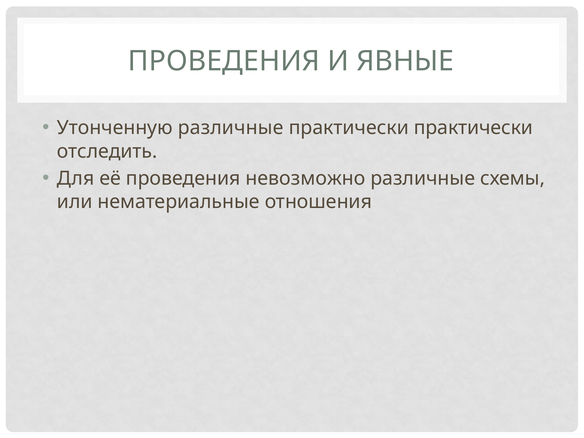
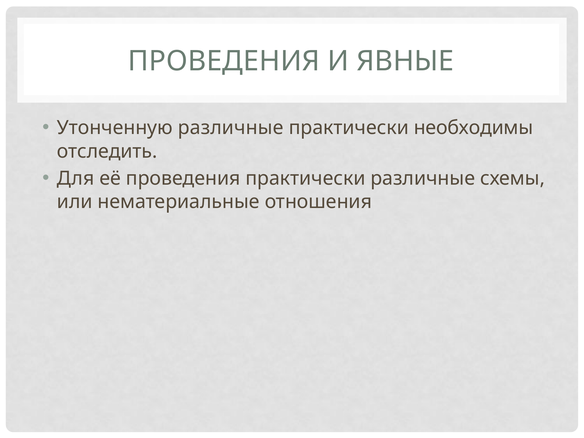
практически практически: практически -> необходимы
проведения невозможно: невозможно -> практически
